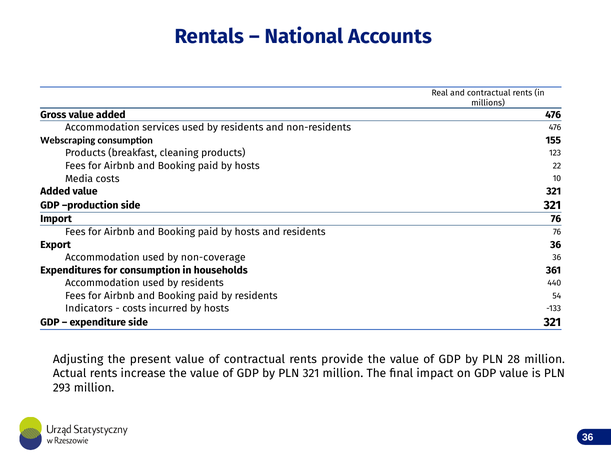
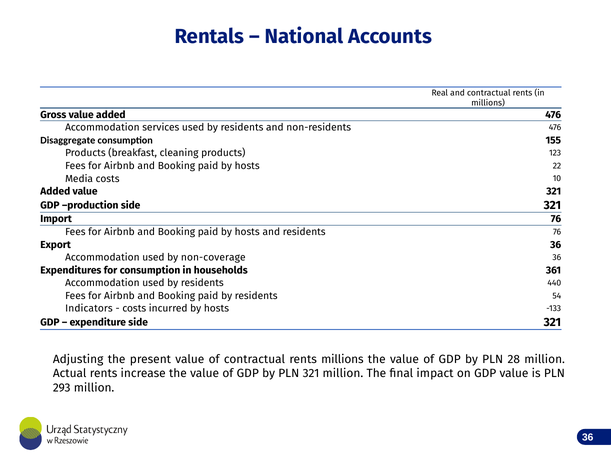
Webscraping: Webscraping -> Disaggregate
rents provide: provide -> millions
